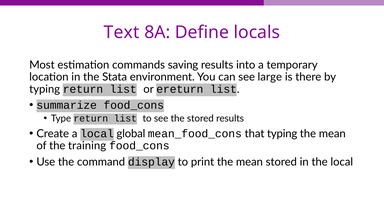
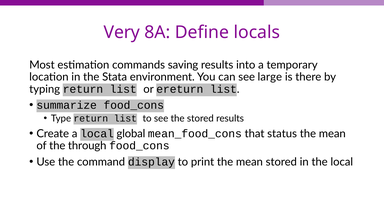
Text: Text -> Very
that typing: typing -> status
training: training -> through
